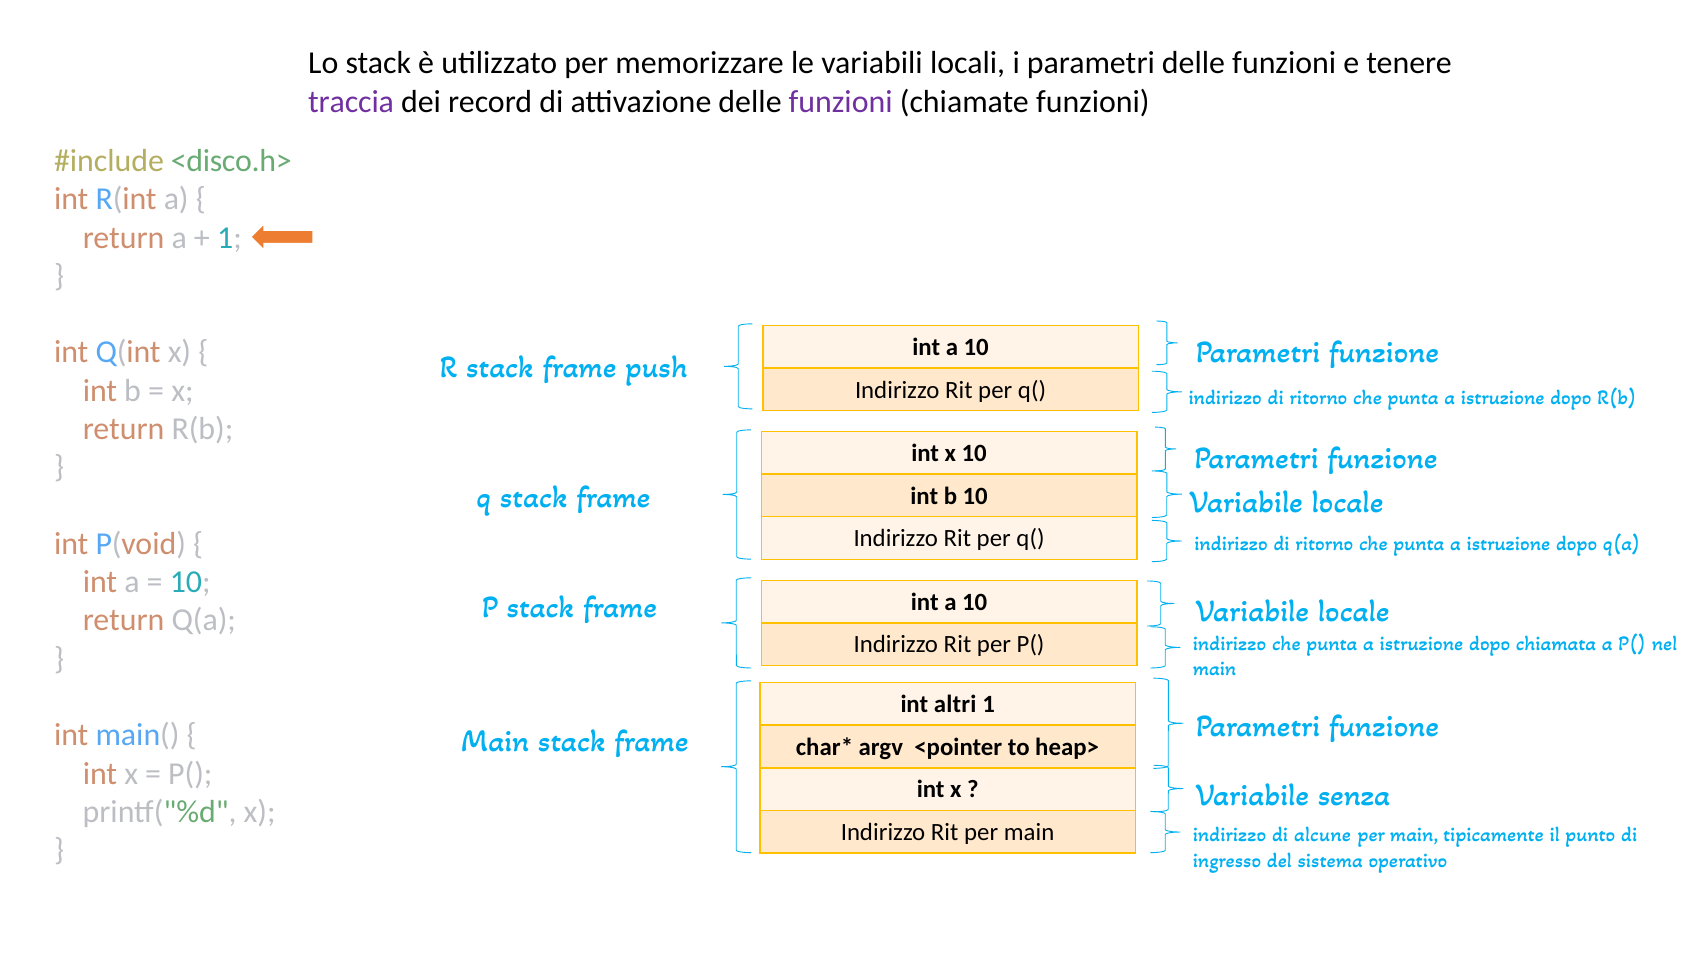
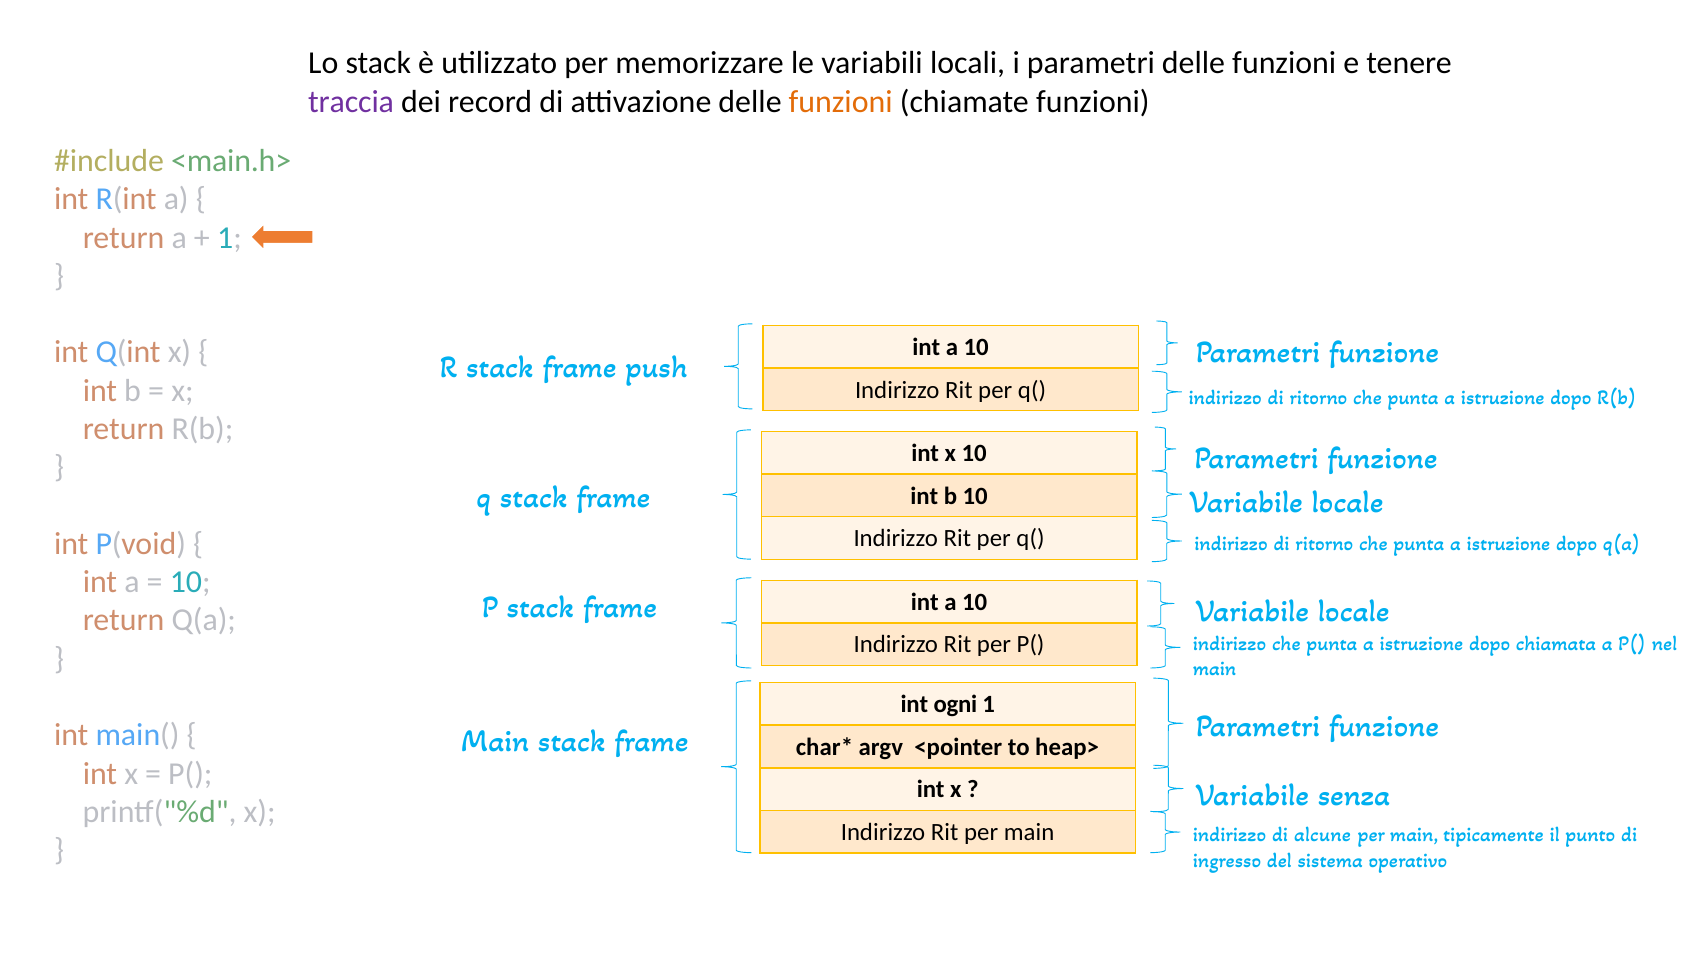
funzioni at (841, 102) colour: purple -> orange
<disco.h>: <disco.h> -> <main.h>
altri: altri -> ogni
